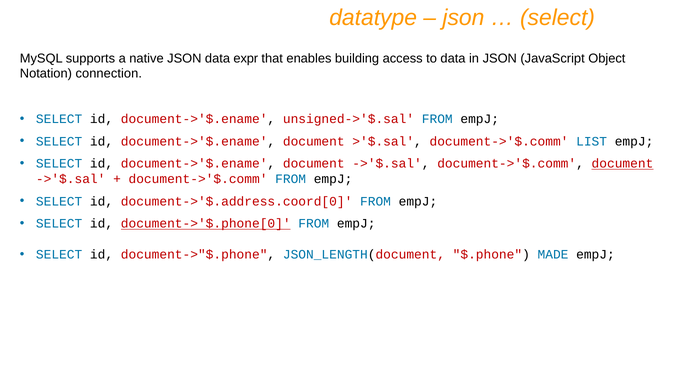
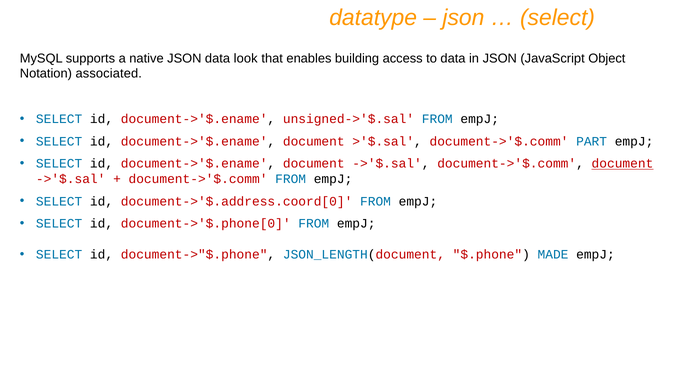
expr: expr -> look
connection: connection -> associated
LIST: LIST -> PART
document->'$.phone[0 underline: present -> none
